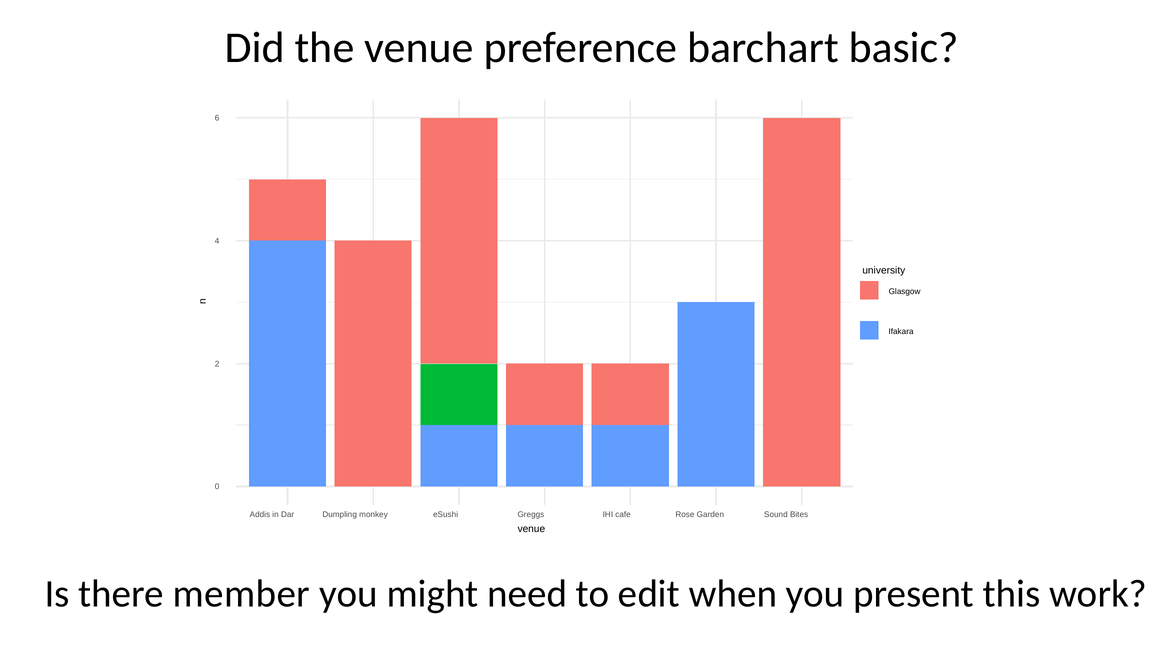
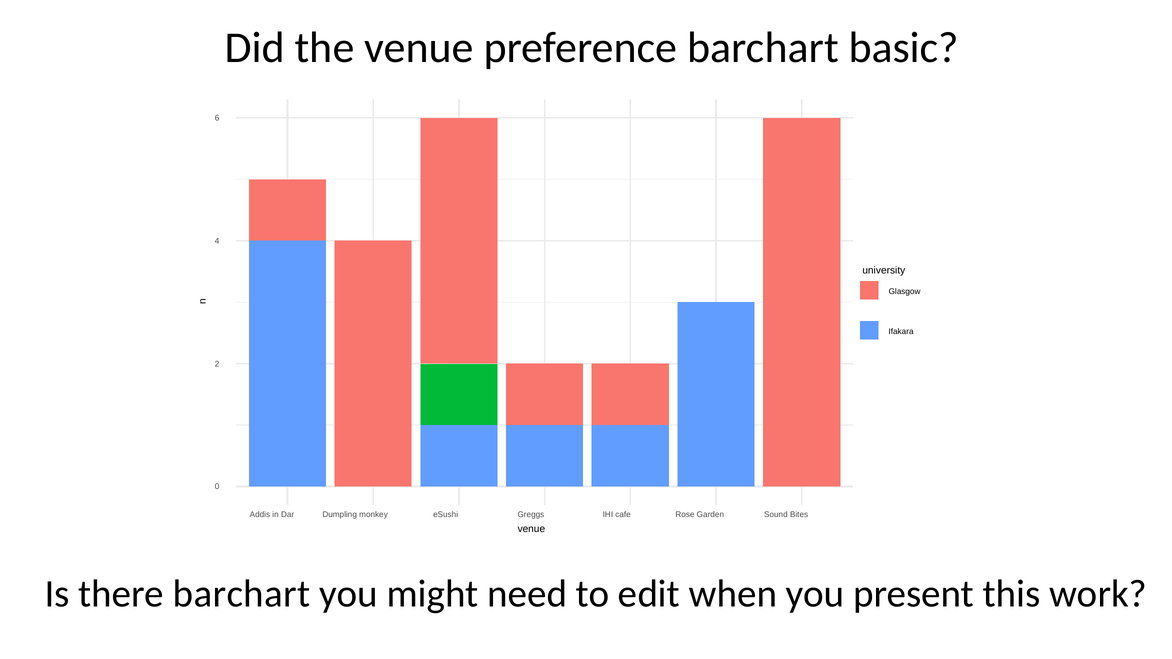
there member: member -> barchart
